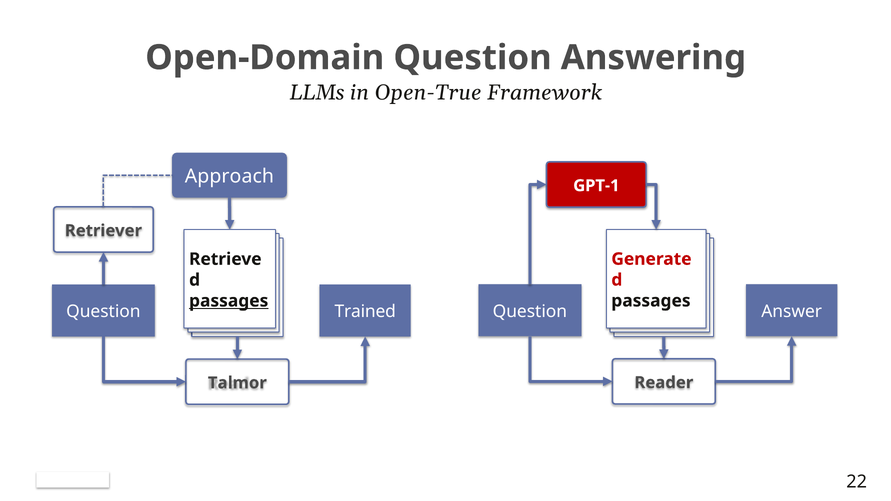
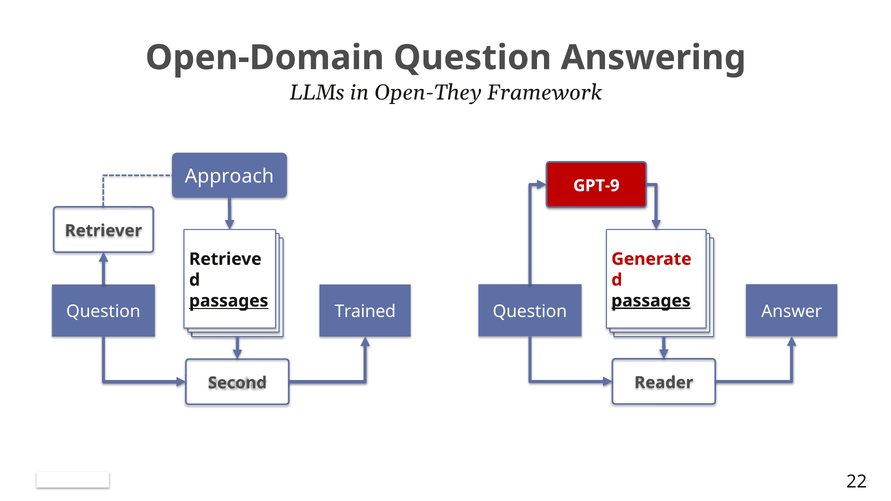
Open-True: Open-True -> Open-They
GPT-1: GPT-1 -> GPT-9
passages at (651, 301) underline: none -> present
Talmor: Talmor -> Second
